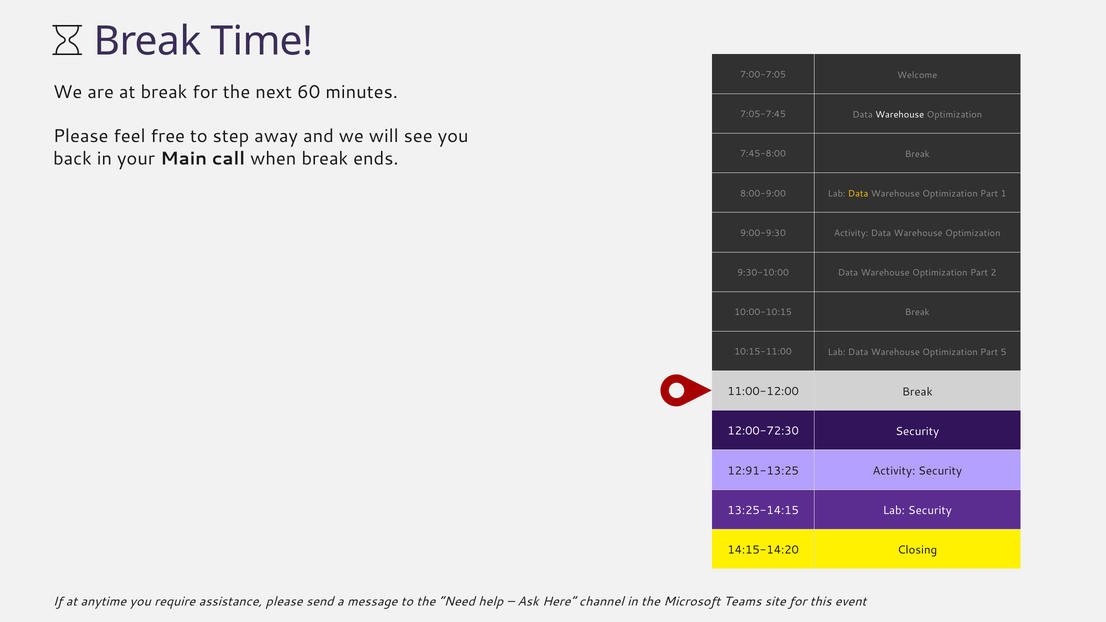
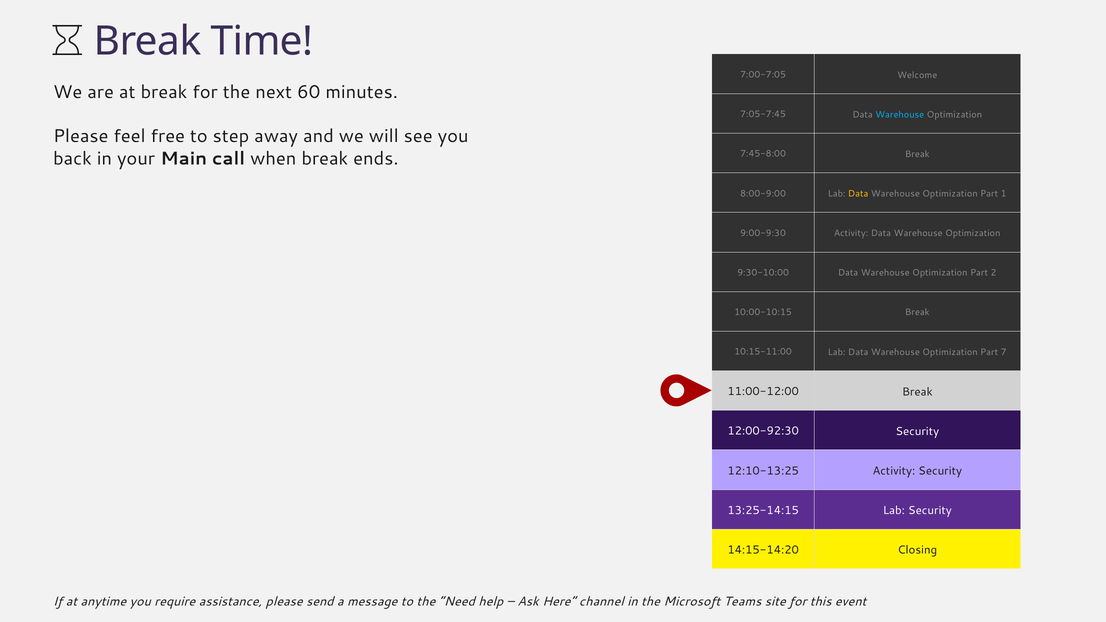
Warehouse at (900, 115) colour: white -> light blue
5: 5 -> 7
12:00-72:30: 12:00-72:30 -> 12:00-92:30
12:91-13:25: 12:91-13:25 -> 12:10-13:25
